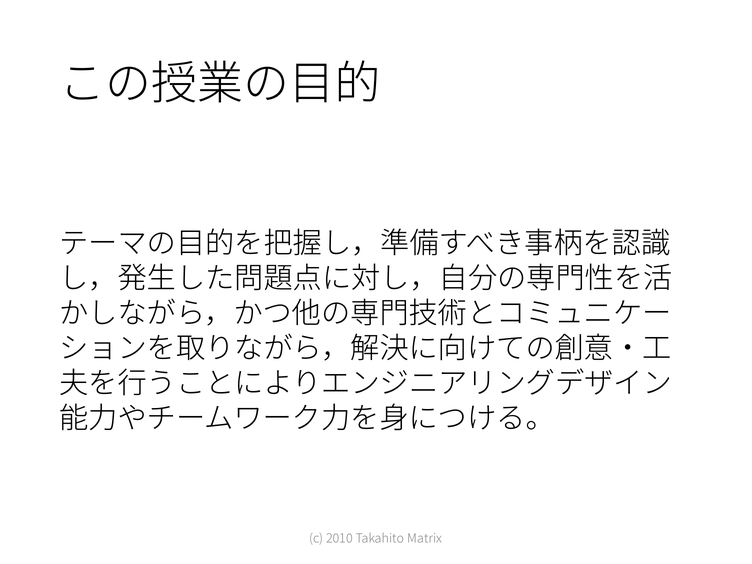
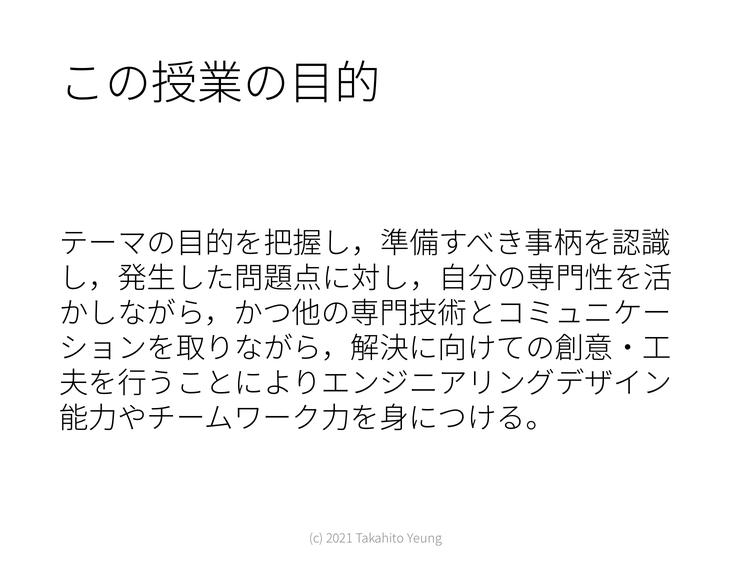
2010: 2010 -> 2021
Matrix: Matrix -> Yeung
